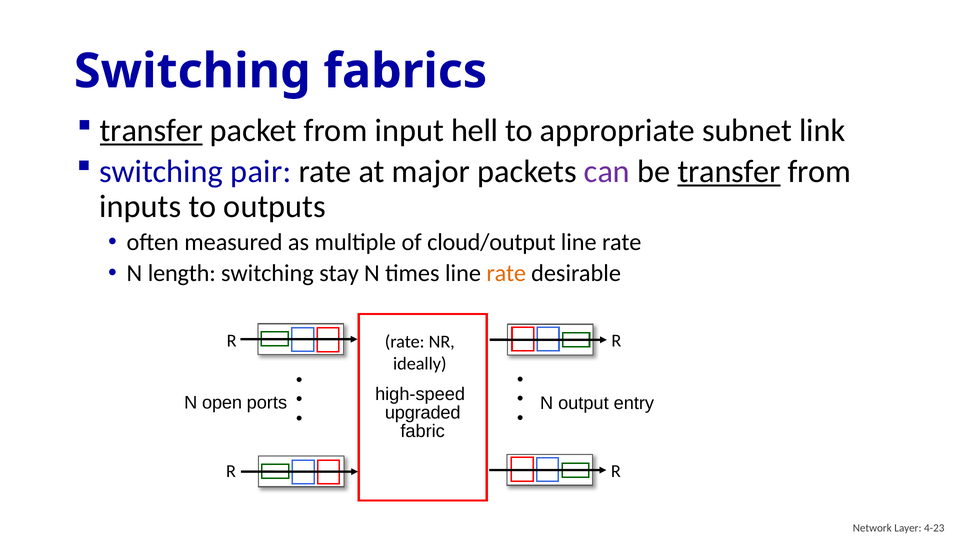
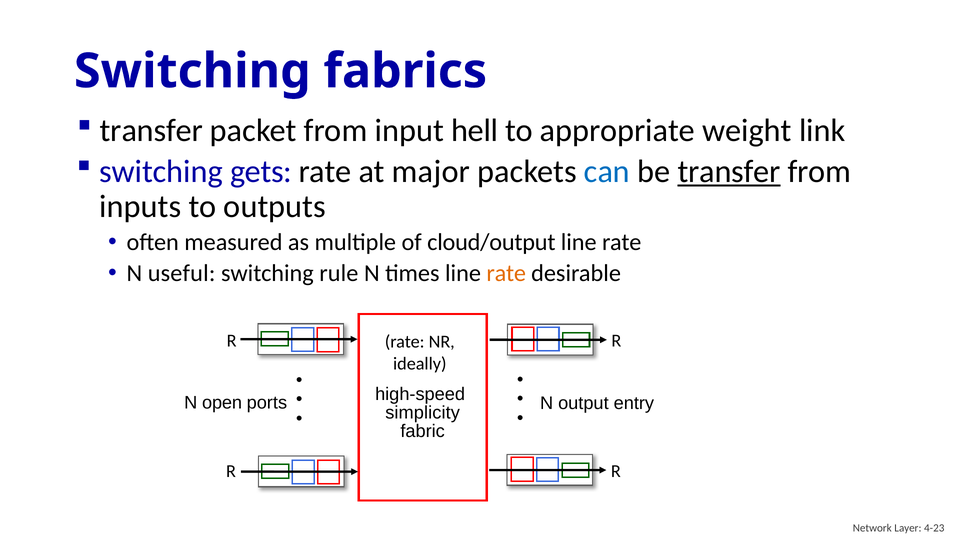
transfer at (151, 131) underline: present -> none
subnet: subnet -> weight
pair: pair -> gets
can colour: purple -> blue
length: length -> useful
stay: stay -> rule
upgraded: upgraded -> simplicity
